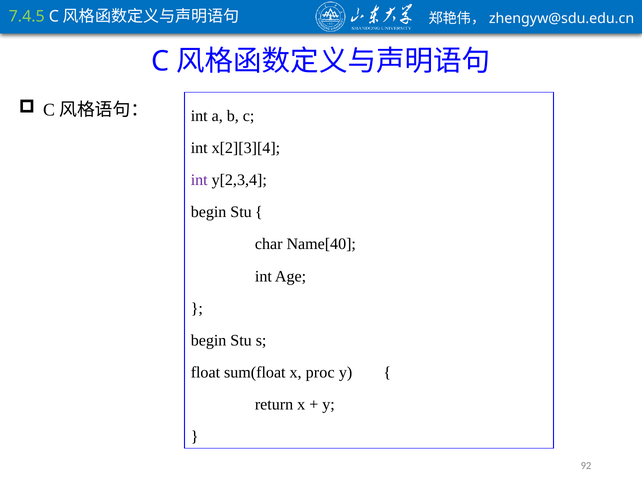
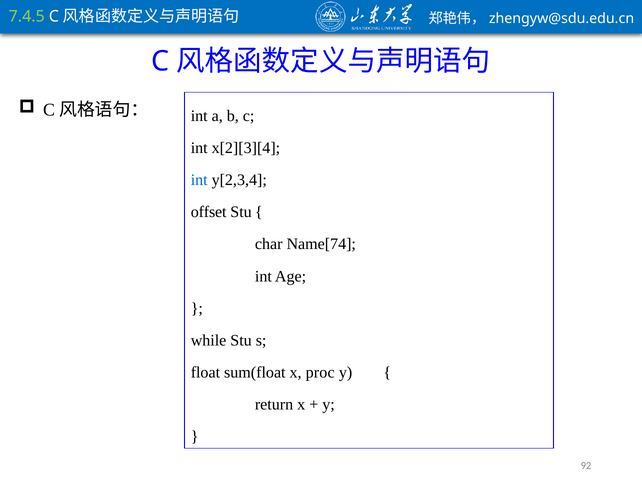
int at (199, 180) colour: purple -> blue
begin at (209, 212): begin -> offset
Name[40: Name[40 -> Name[74
begin at (209, 341): begin -> while
